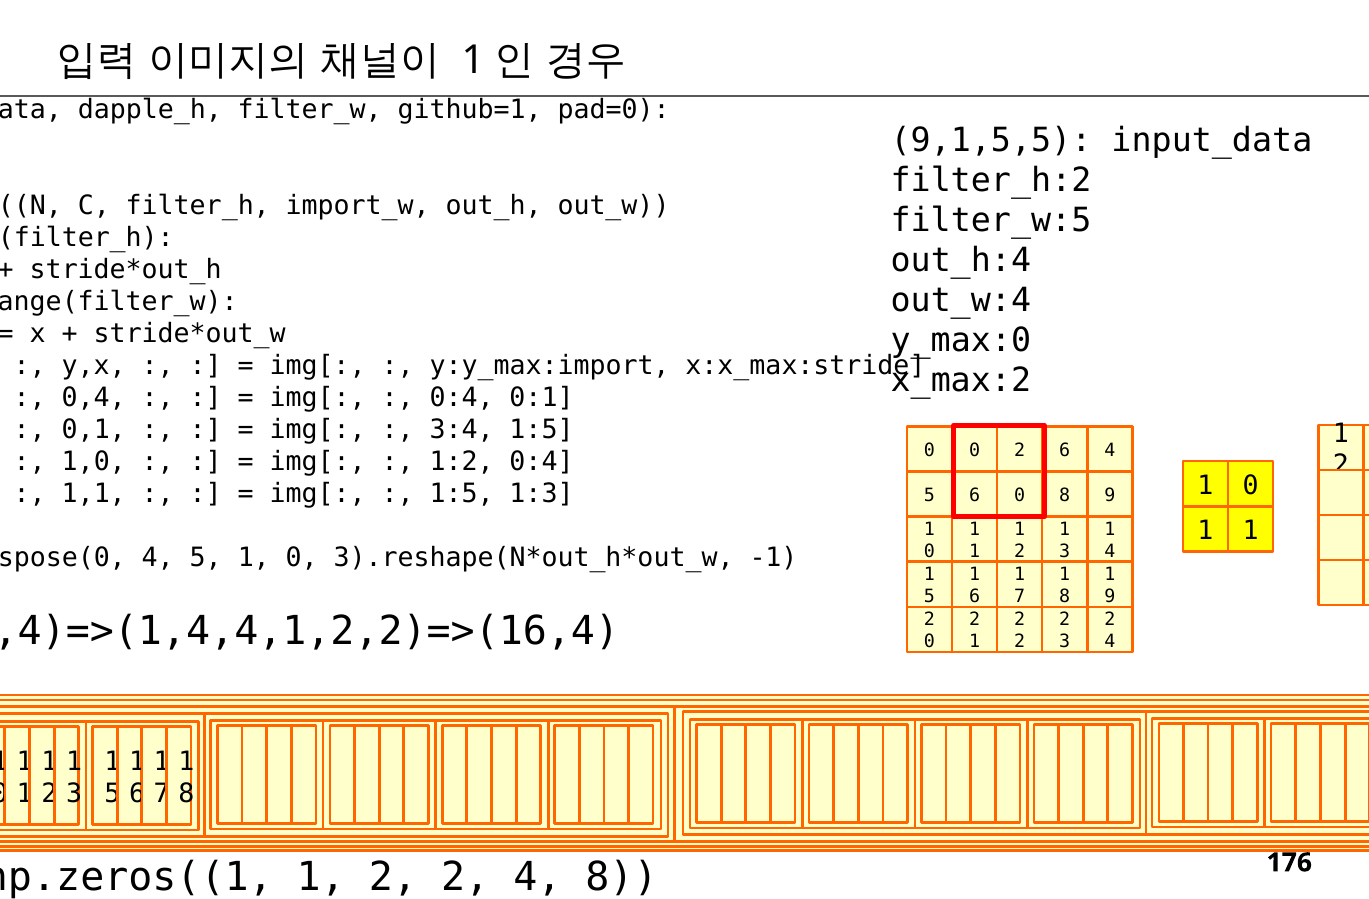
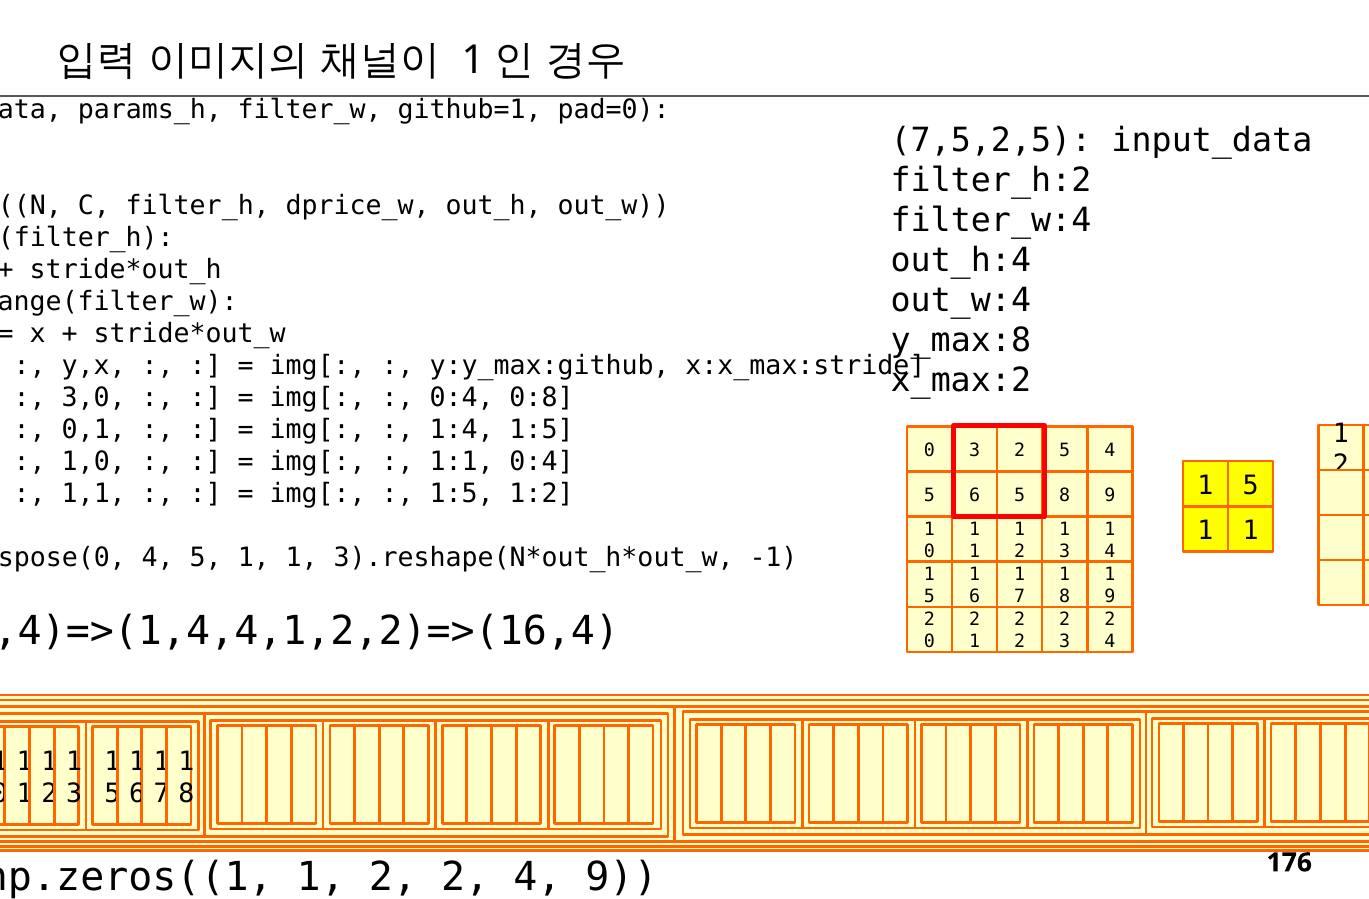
dapple_h: dapple_h -> params_h
9,1,5,5: 9,1,5,5 -> 7,5,2,5
import_w: import_w -> dprice_w
filter_w:5: filter_w:5 -> filter_w:4
y_max:0: y_max:0 -> y_max:8
y:y_max:import: y:y_max:import -> y:y_max:github
0,4: 0,4 -> 3,0
0:1: 0:1 -> 0:8
3:4: 3:4 -> 1:4
0 0: 0 -> 3
2 6: 6 -> 5
1:2: 1:2 -> 1:1
0 at (1251, 486): 0 -> 5
1:3: 1:3 -> 1:2
6 0: 0 -> 5
4 5 1 0: 0 -> 1
2 4 8: 8 -> 9
